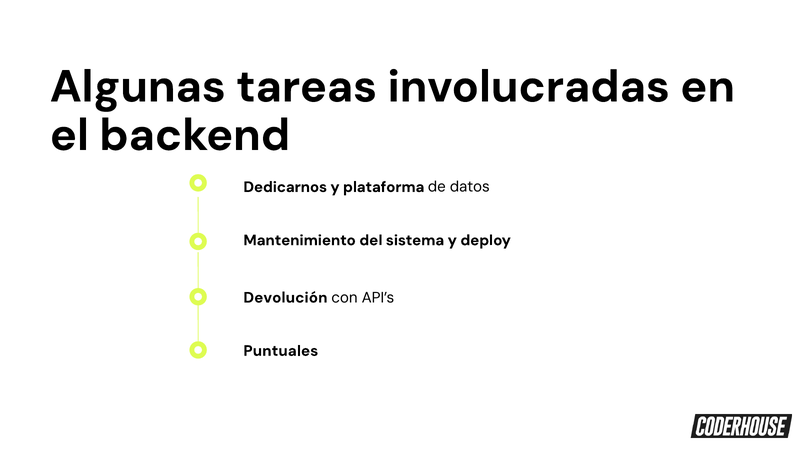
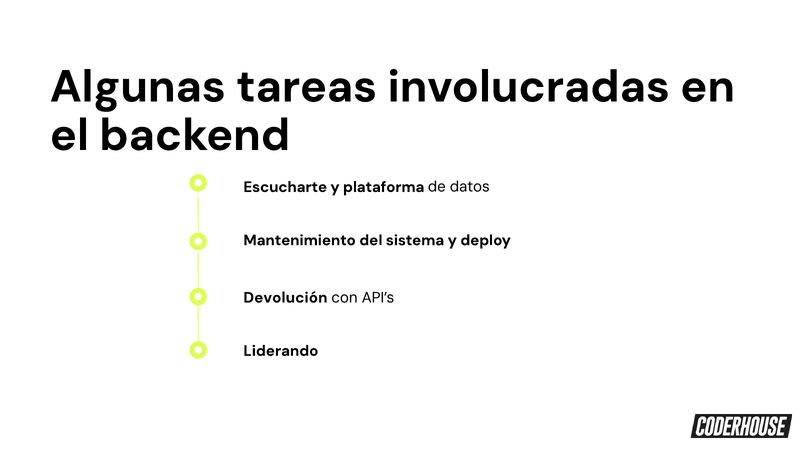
Dedicarnos: Dedicarnos -> Escucharte
Puntuales: Puntuales -> Liderando
